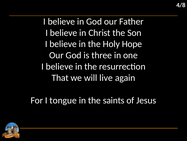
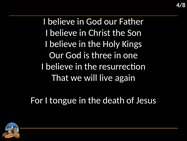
Hope: Hope -> Kings
saints: saints -> death
